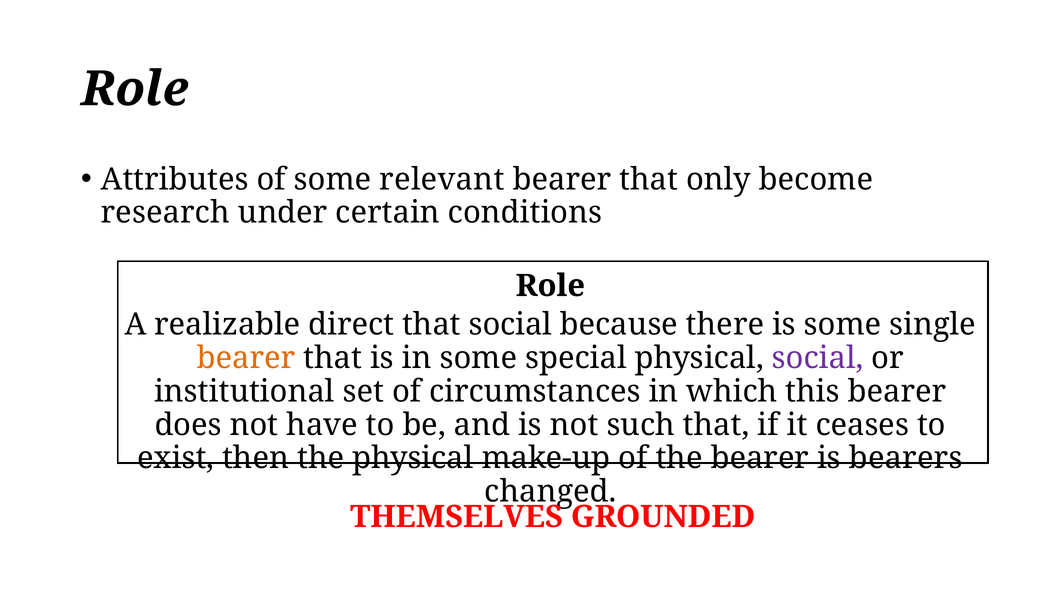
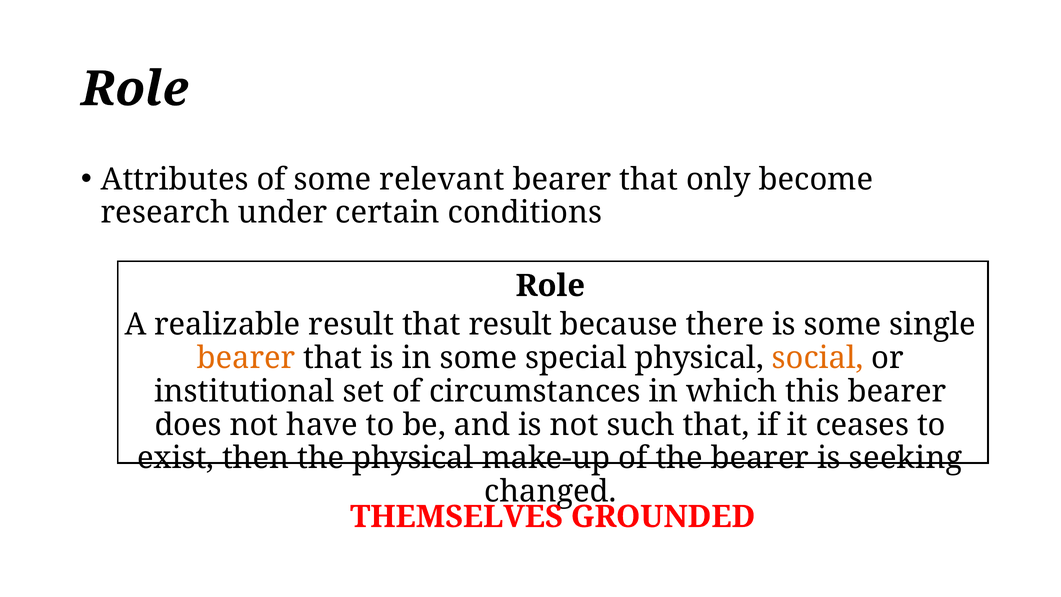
realizable direct: direct -> result
that social: social -> result
social at (818, 358) colour: purple -> orange
bearers: bearers -> seeking
